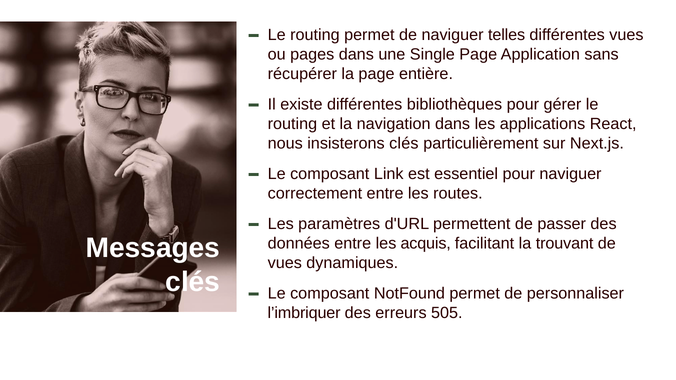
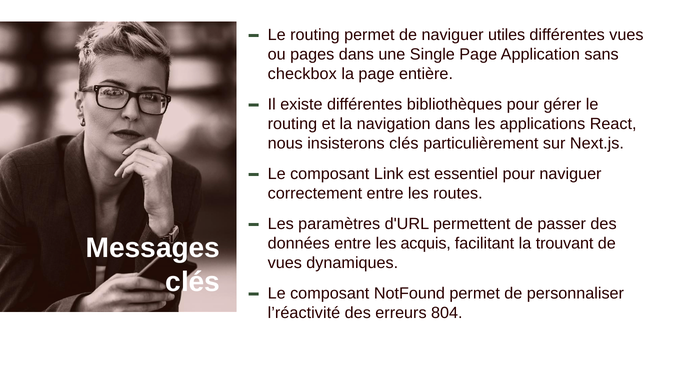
telles: telles -> utiles
récupérer: récupérer -> checkbox
l’imbriquer: l’imbriquer -> l’réactivité
505: 505 -> 804
